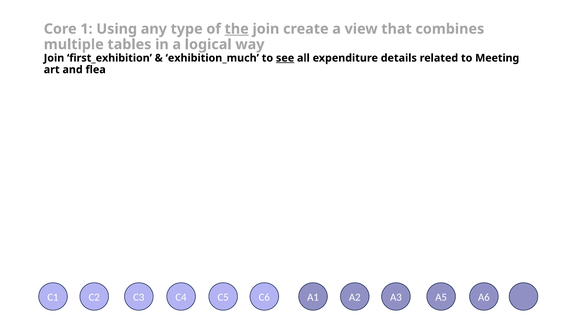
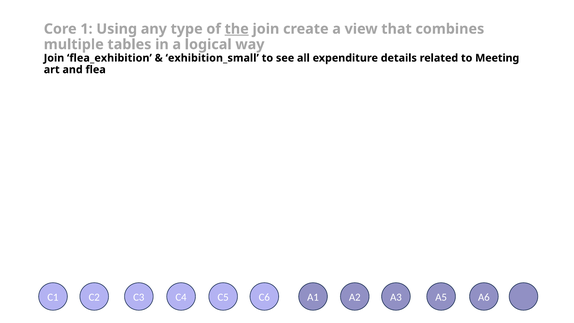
first_exhibition: first_exhibition -> flea_exhibition
exhibition_much: exhibition_much -> exhibition_small
see underline: present -> none
